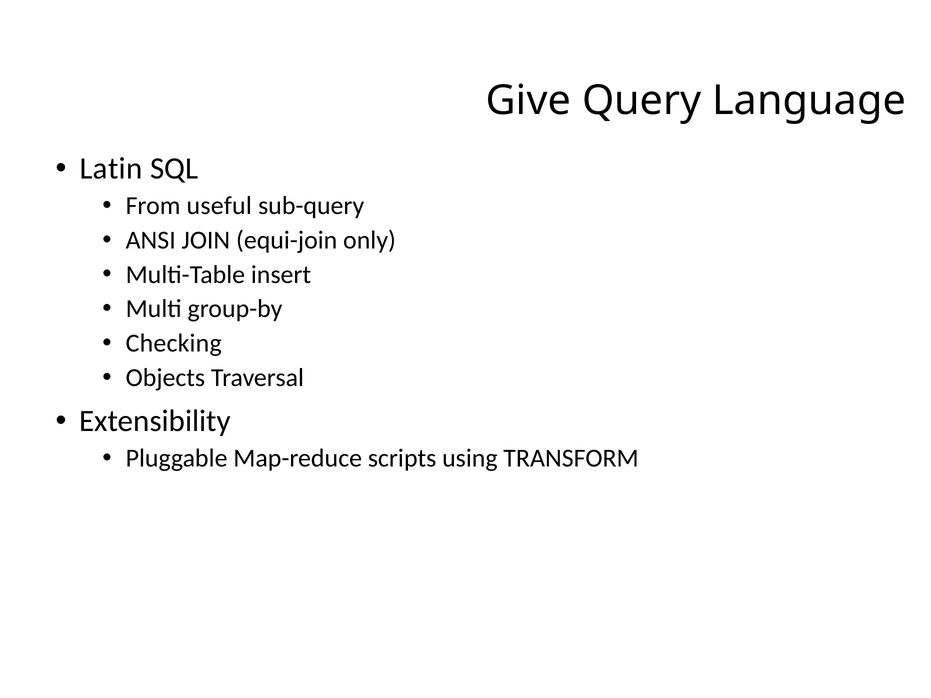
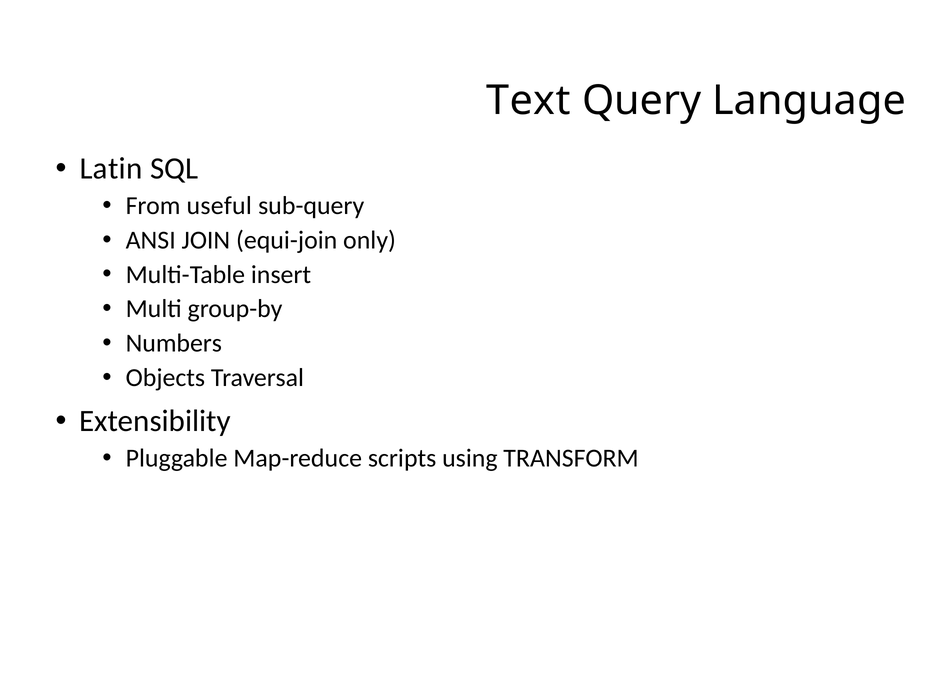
Give: Give -> Text
Checking: Checking -> Numbers
